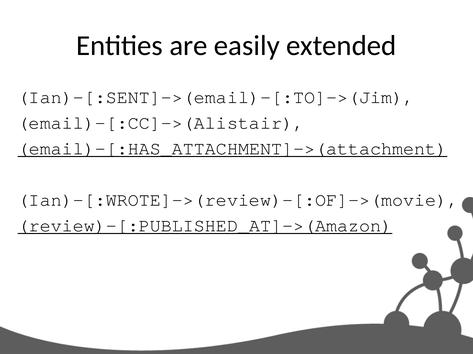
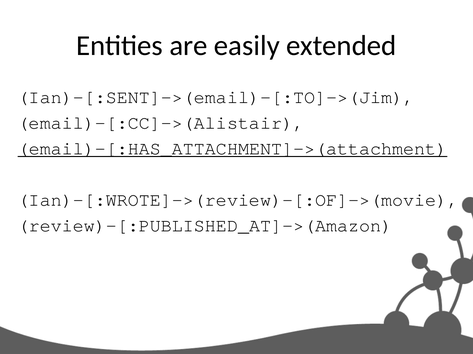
review)-[:PUBLISHED_AT]->(Amazon underline: present -> none
